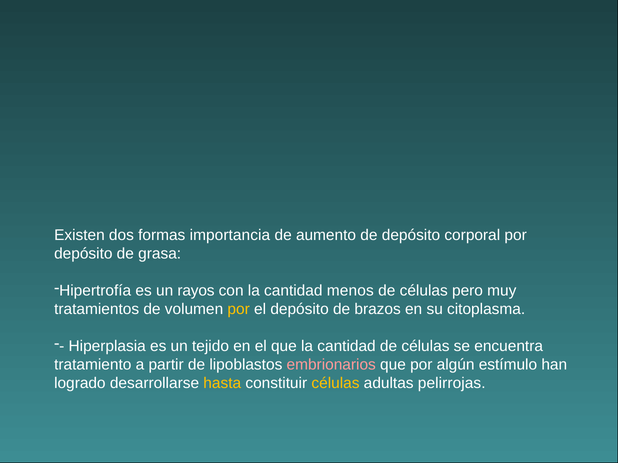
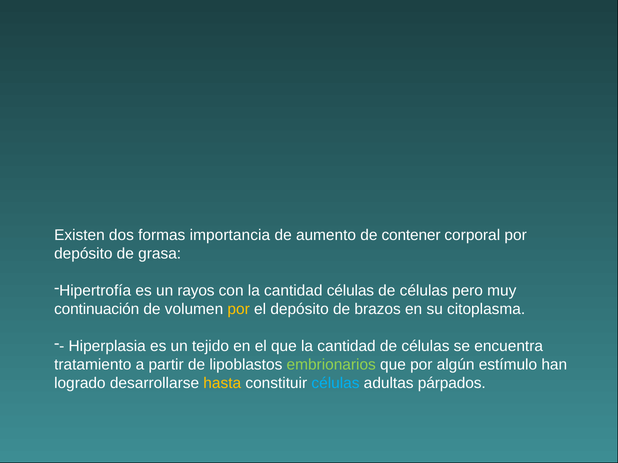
de depósito: depósito -> contener
cantidad menos: menos -> células
tratamientos: tratamientos -> continuación
embrionarios colour: pink -> light green
células at (335, 384) colour: yellow -> light blue
pelirrojas: pelirrojas -> párpados
